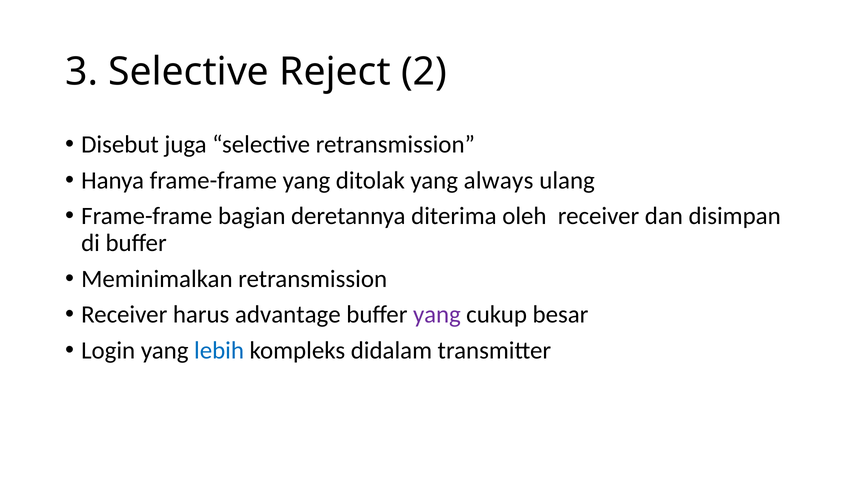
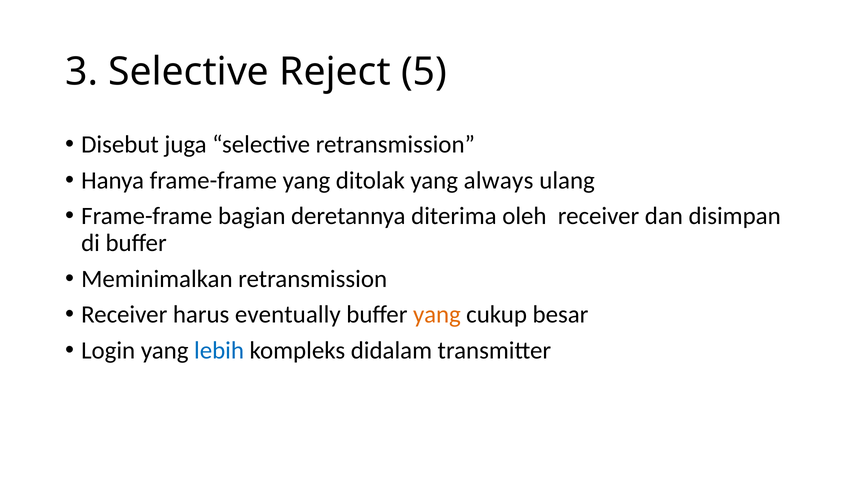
2: 2 -> 5
advantage: advantage -> eventually
yang at (437, 315) colour: purple -> orange
